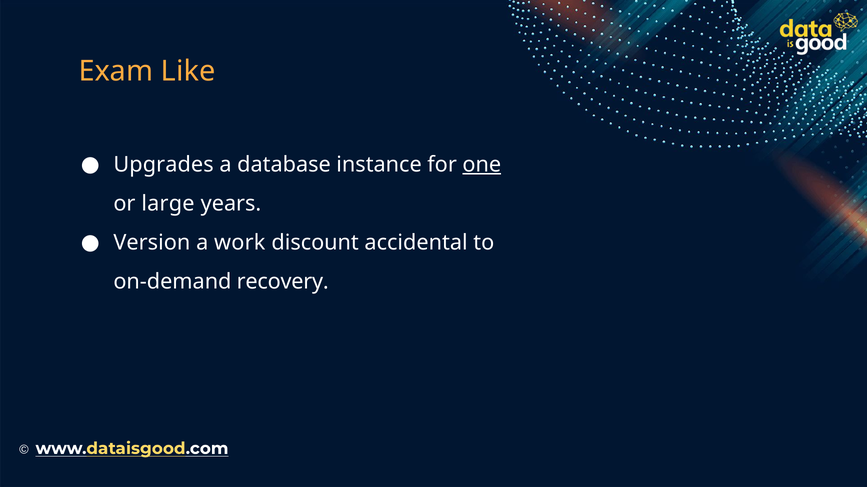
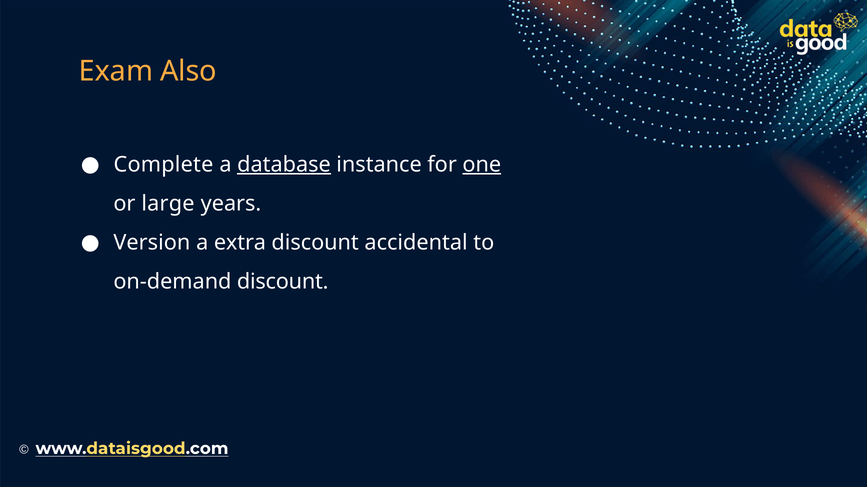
Like: Like -> Also
Upgrades: Upgrades -> Complete
database underline: none -> present
work: work -> extra
on-demand recovery: recovery -> discount
